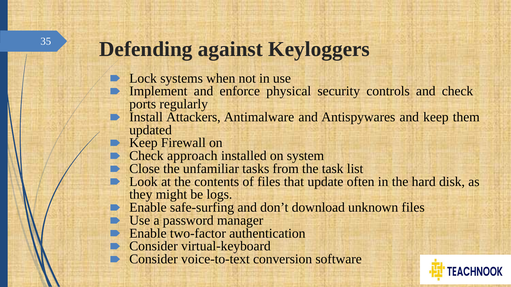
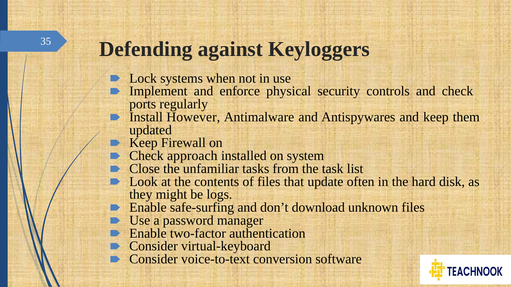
Attackers: Attackers -> However
